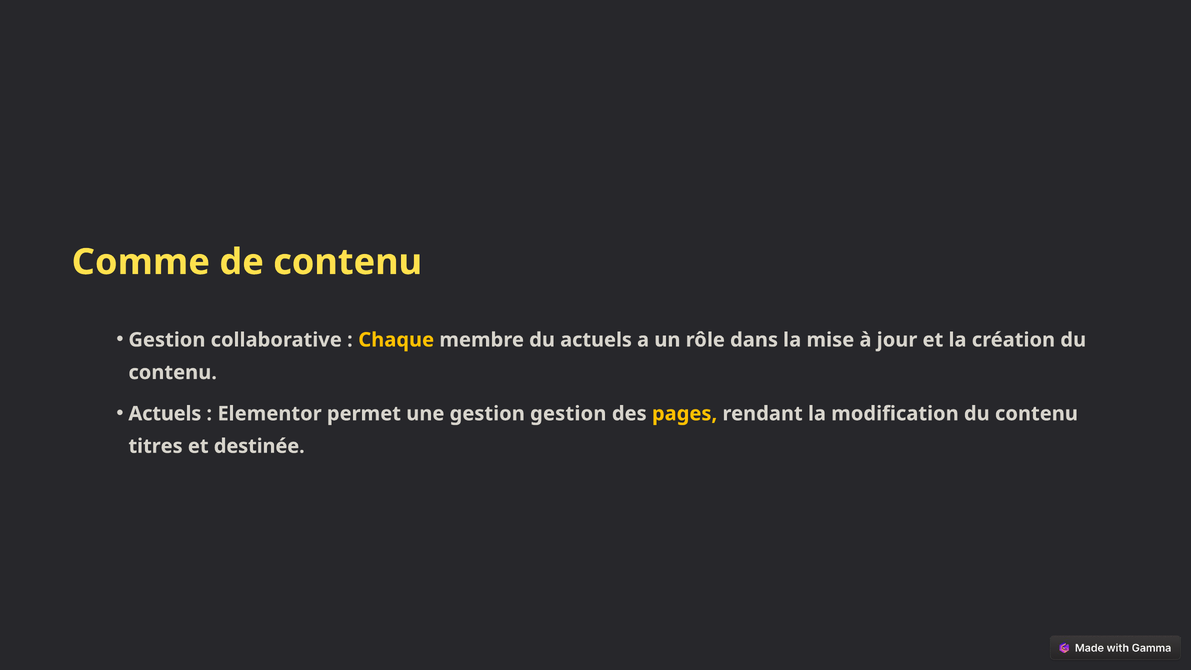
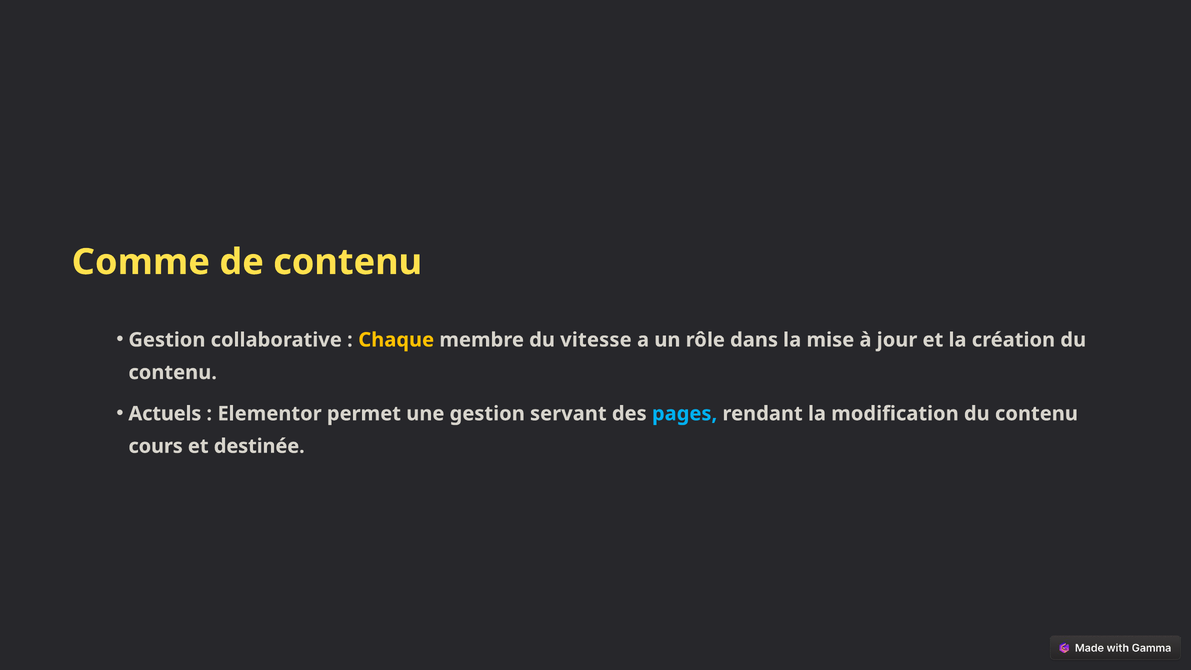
du actuels: actuels -> vitesse
gestion gestion: gestion -> servant
pages colour: yellow -> light blue
titres: titres -> cours
